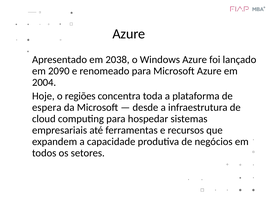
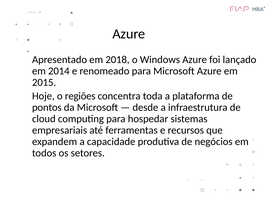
2038: 2038 -> 2018
2090: 2090 -> 2014
2004: 2004 -> 2015
espera: espera -> pontos
